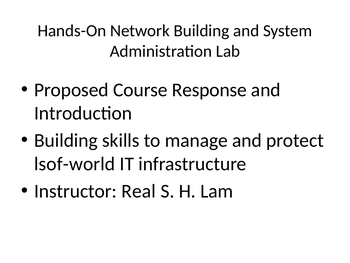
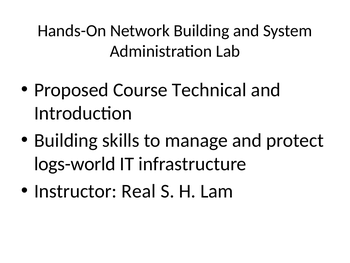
Response: Response -> Technical
lsof-world: lsof-world -> logs-world
